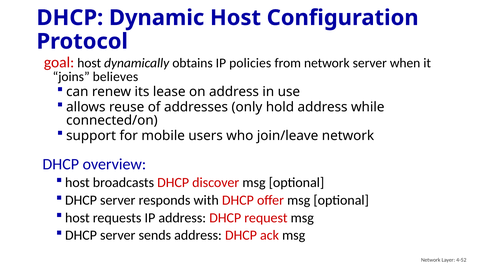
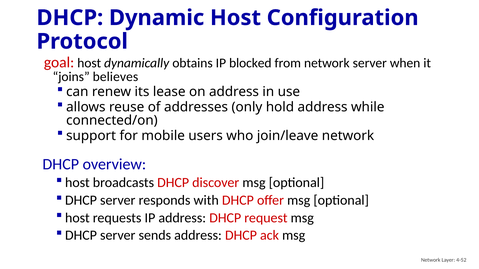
policies: policies -> blocked
